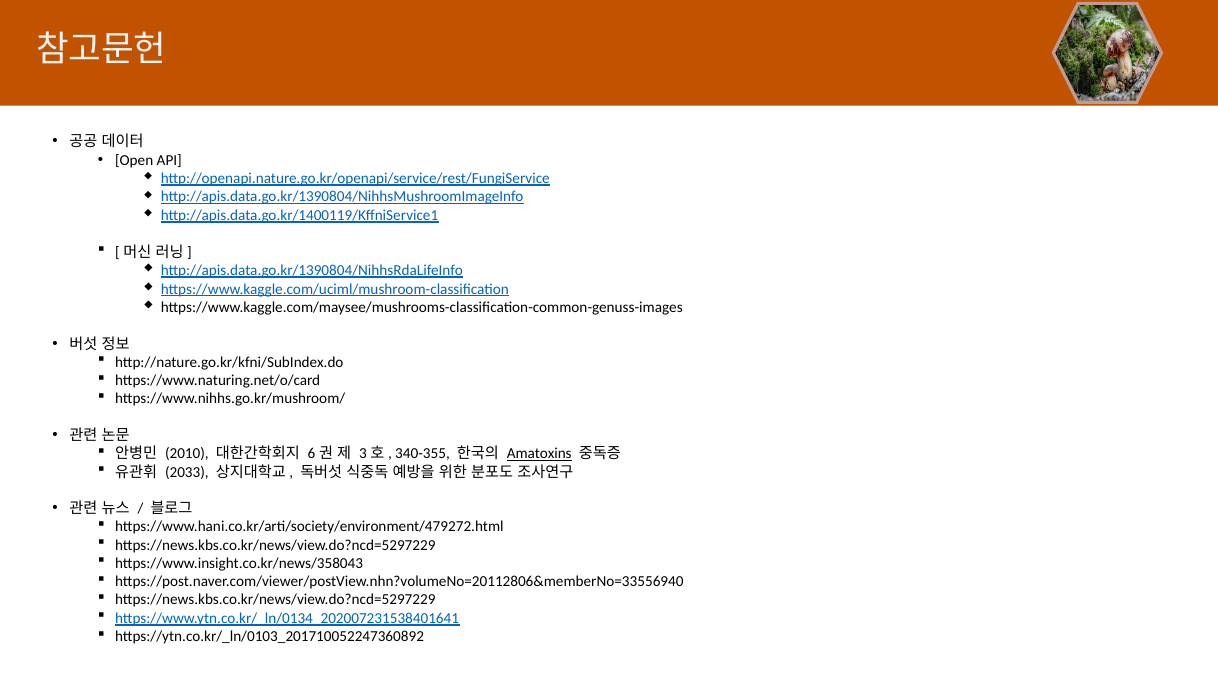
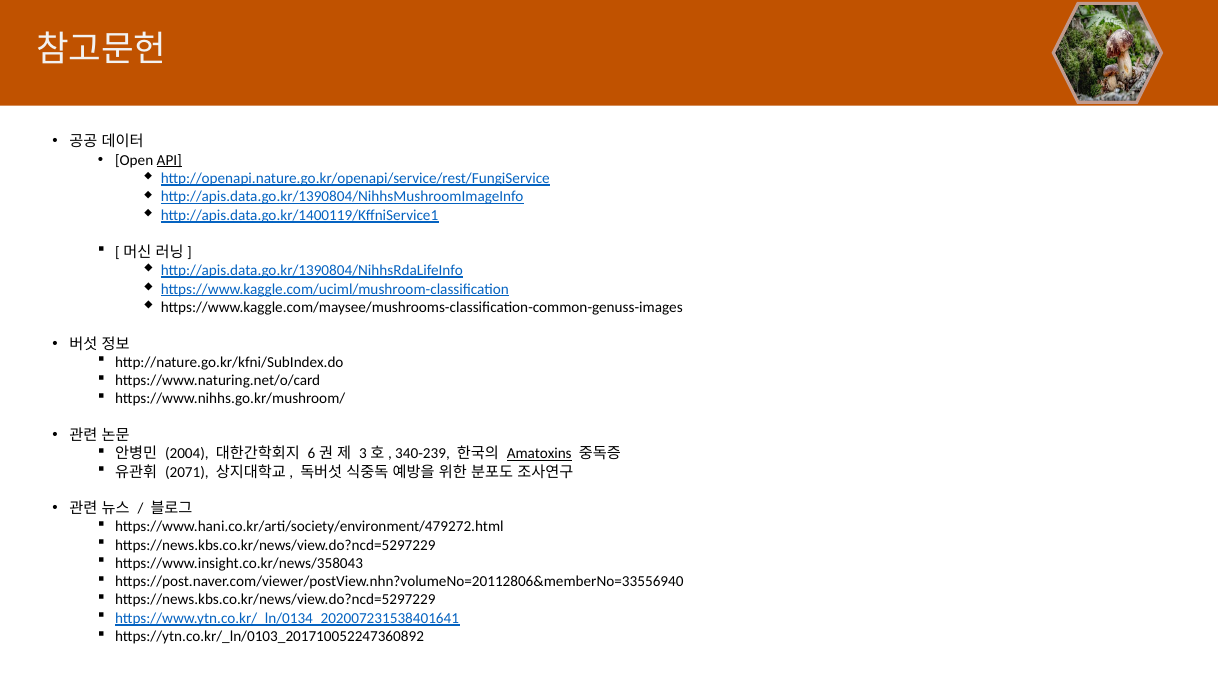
API underline: none -> present
2010: 2010 -> 2004
340-355: 340-355 -> 340-239
2033: 2033 -> 2071
